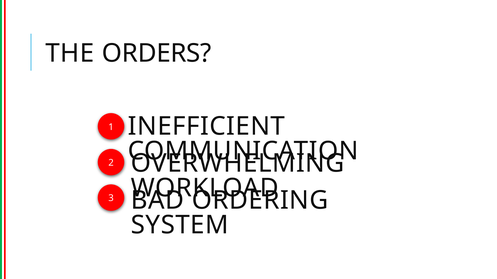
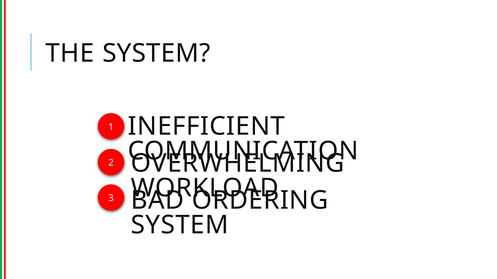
THE ORDERS: ORDERS -> SYSTEM
